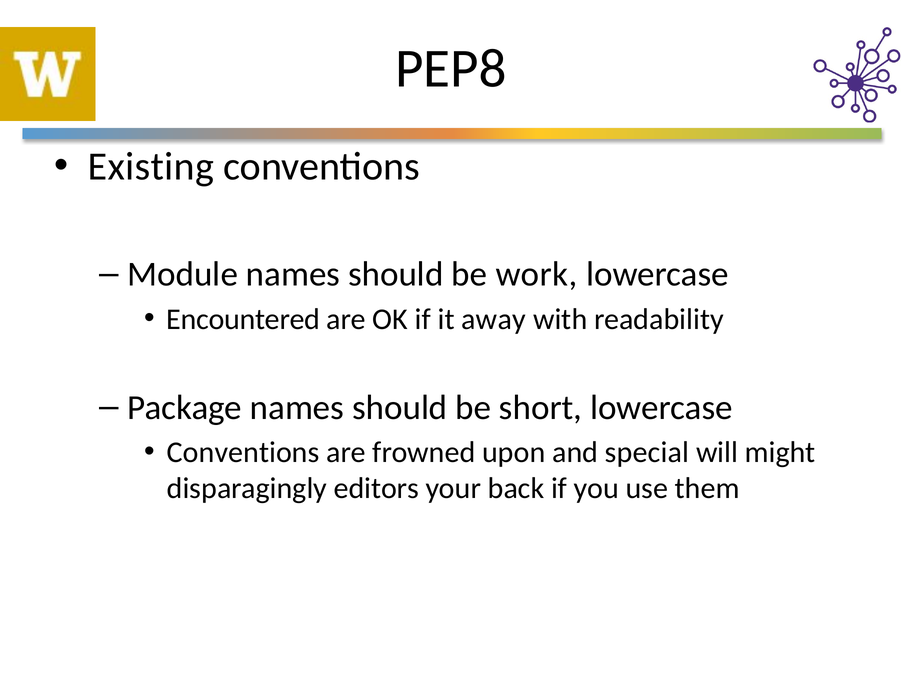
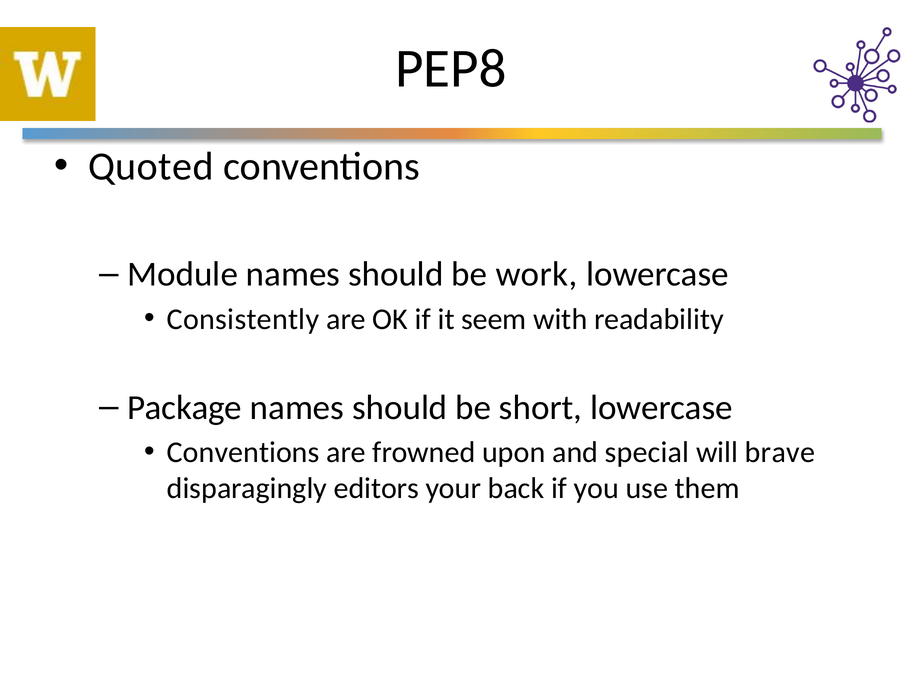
Existing: Existing -> Quoted
Encountered: Encountered -> Consistently
away: away -> seem
might: might -> brave
